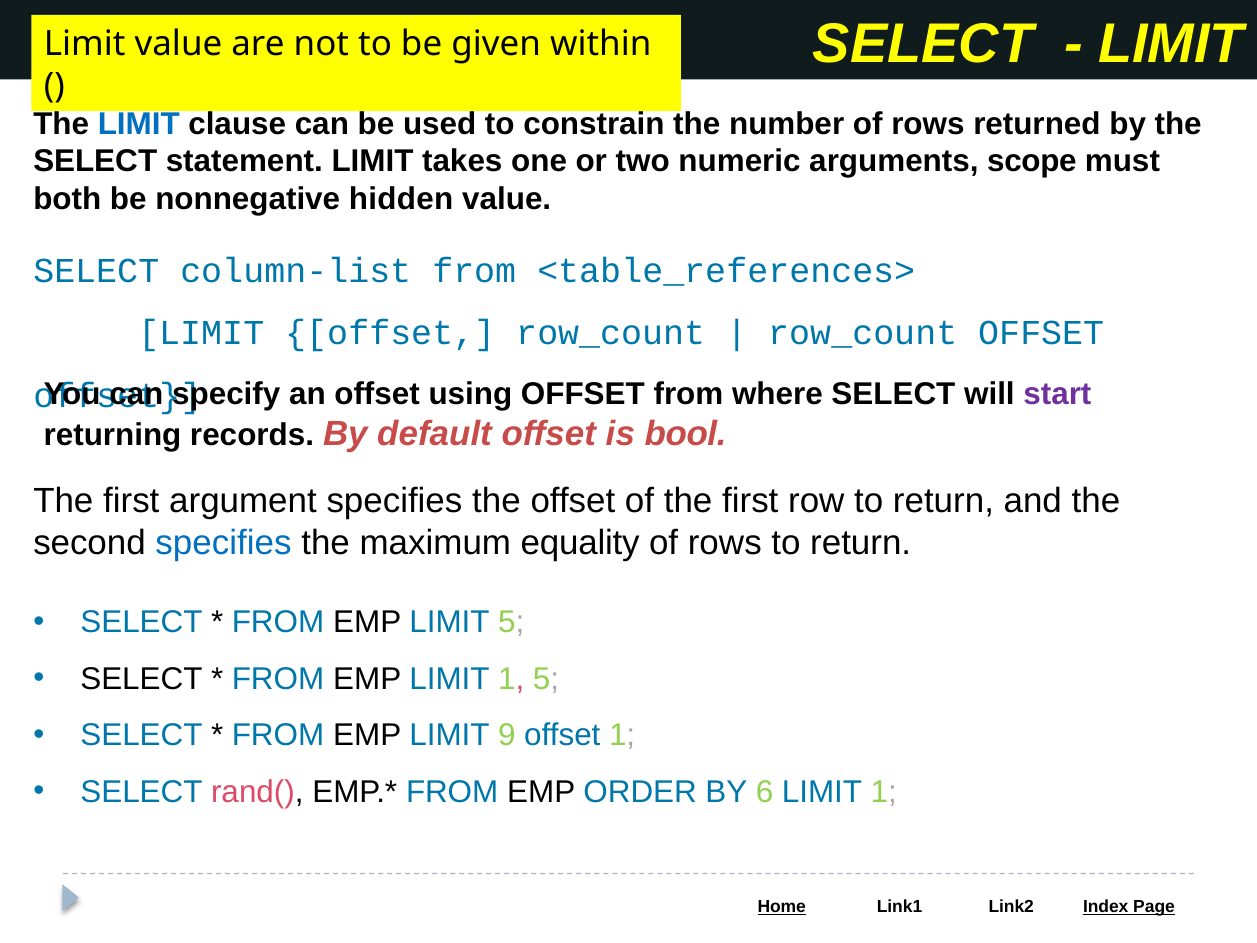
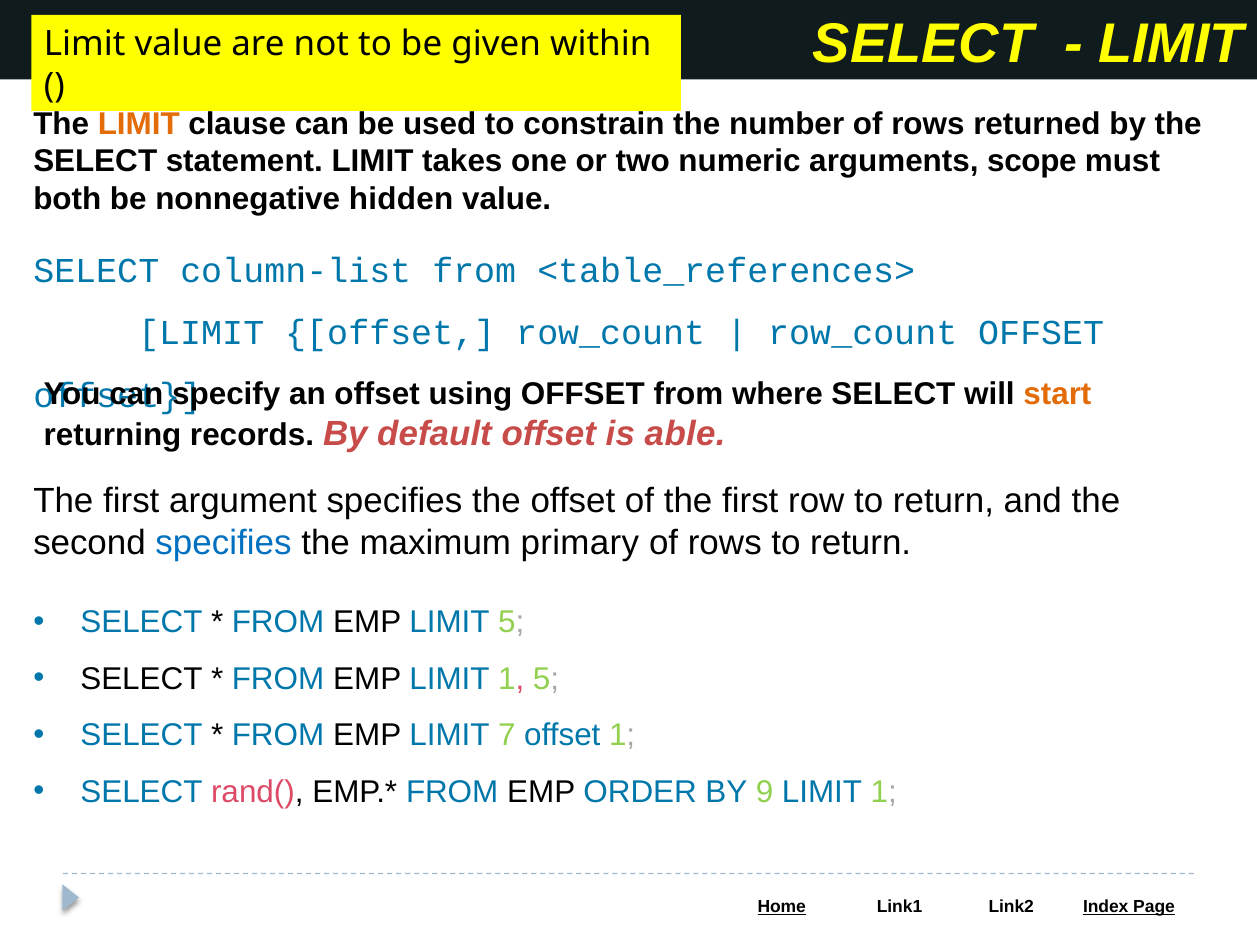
LIMIT at (139, 124) colour: blue -> orange
start colour: purple -> orange
bool: bool -> able
equality: equality -> primary
9: 9 -> 7
6: 6 -> 9
